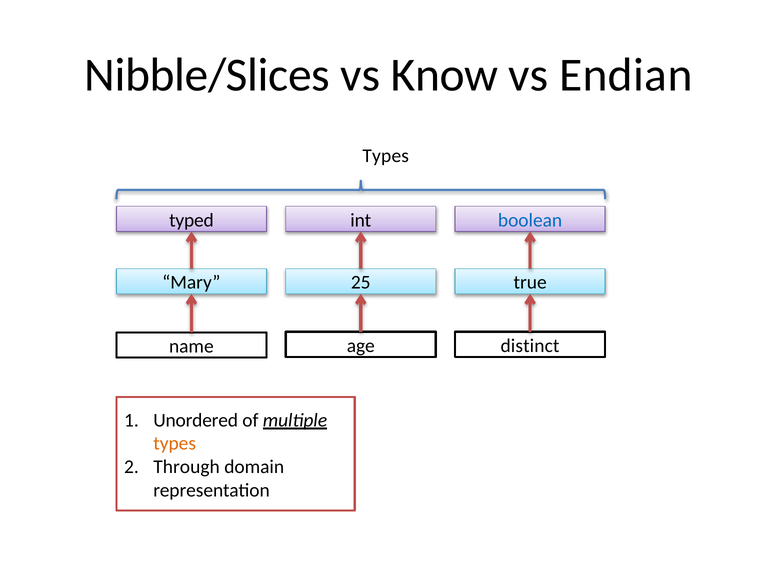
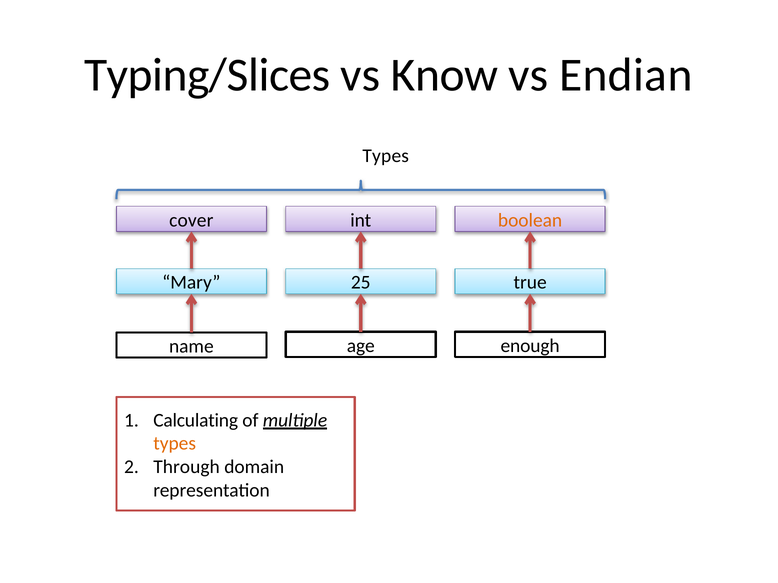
Nibble/Slices: Nibble/Slices -> Typing/Slices
typed: typed -> cover
boolean colour: blue -> orange
distinct: distinct -> enough
Unordered: Unordered -> Calculating
